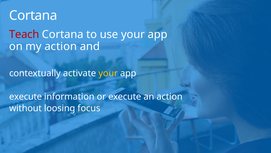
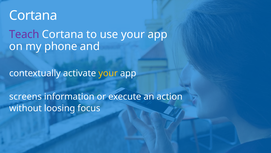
Teach colour: red -> purple
my action: action -> phone
execute at (26, 96): execute -> screens
